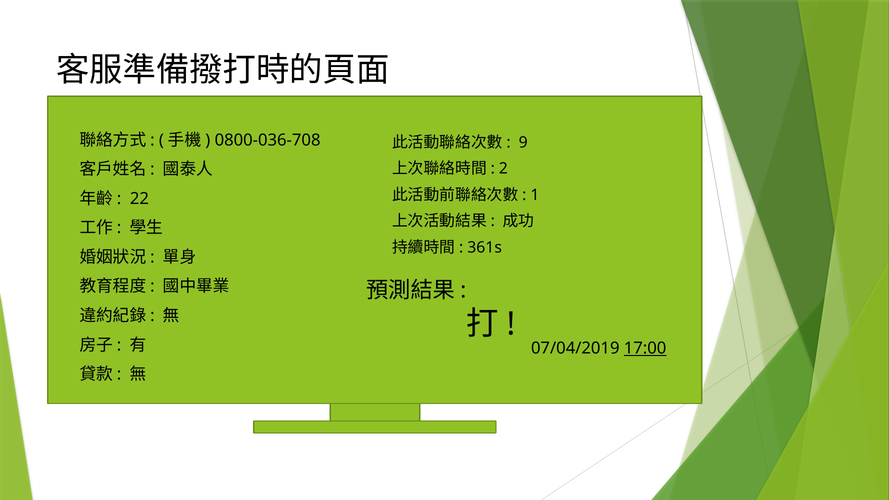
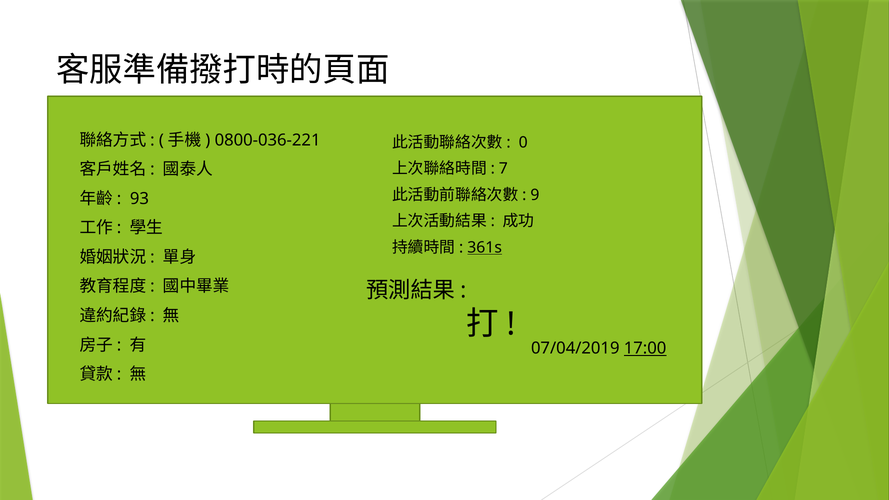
0800-036-708: 0800-036-708 -> 0800-036-221
9: 9 -> 0
2: 2 -> 7
1: 1 -> 9
22: 22 -> 93
361s underline: none -> present
